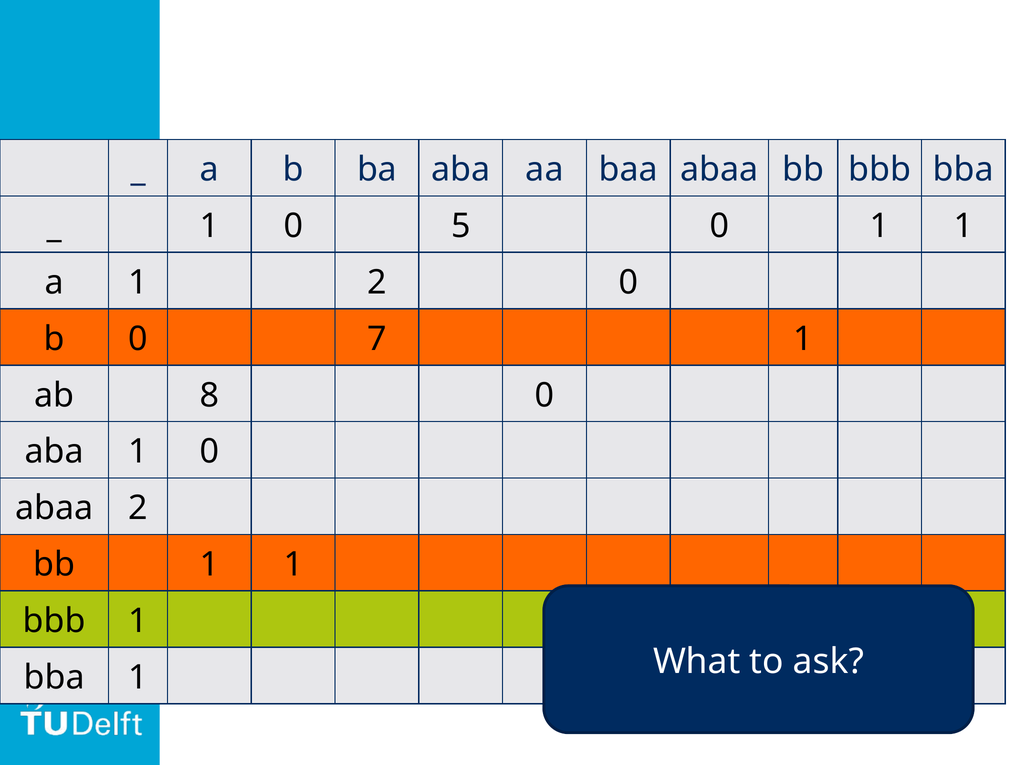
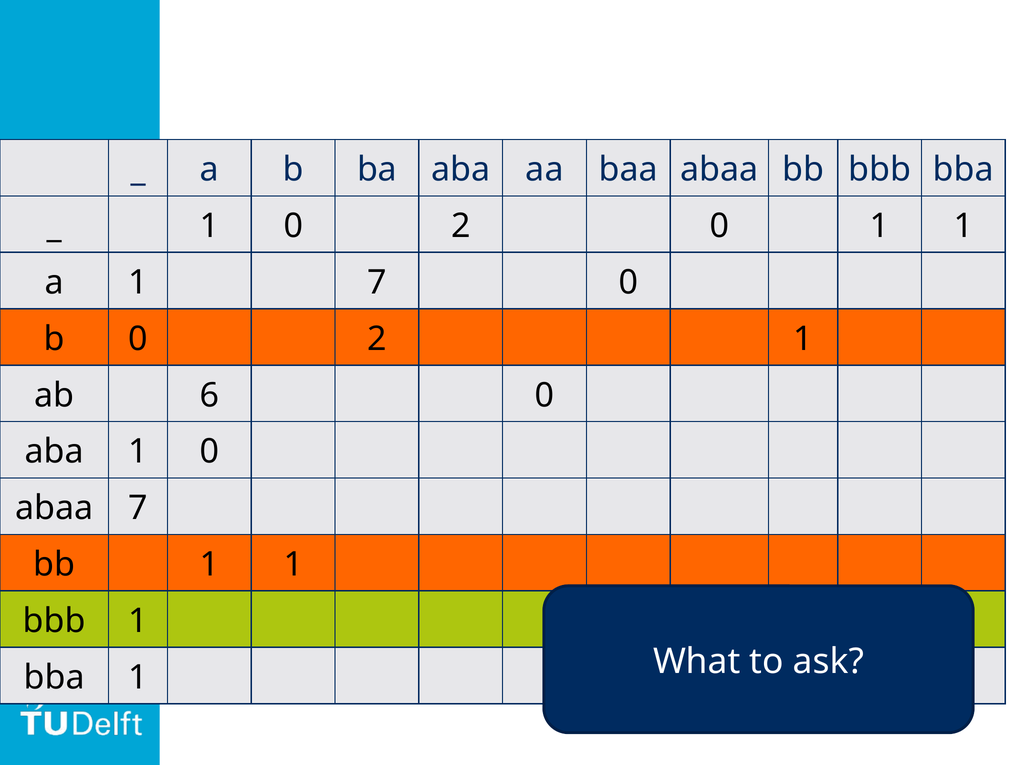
1 0 5: 5 -> 2
1 2: 2 -> 7
b 0 7: 7 -> 2
8: 8 -> 6
abaa 2: 2 -> 7
